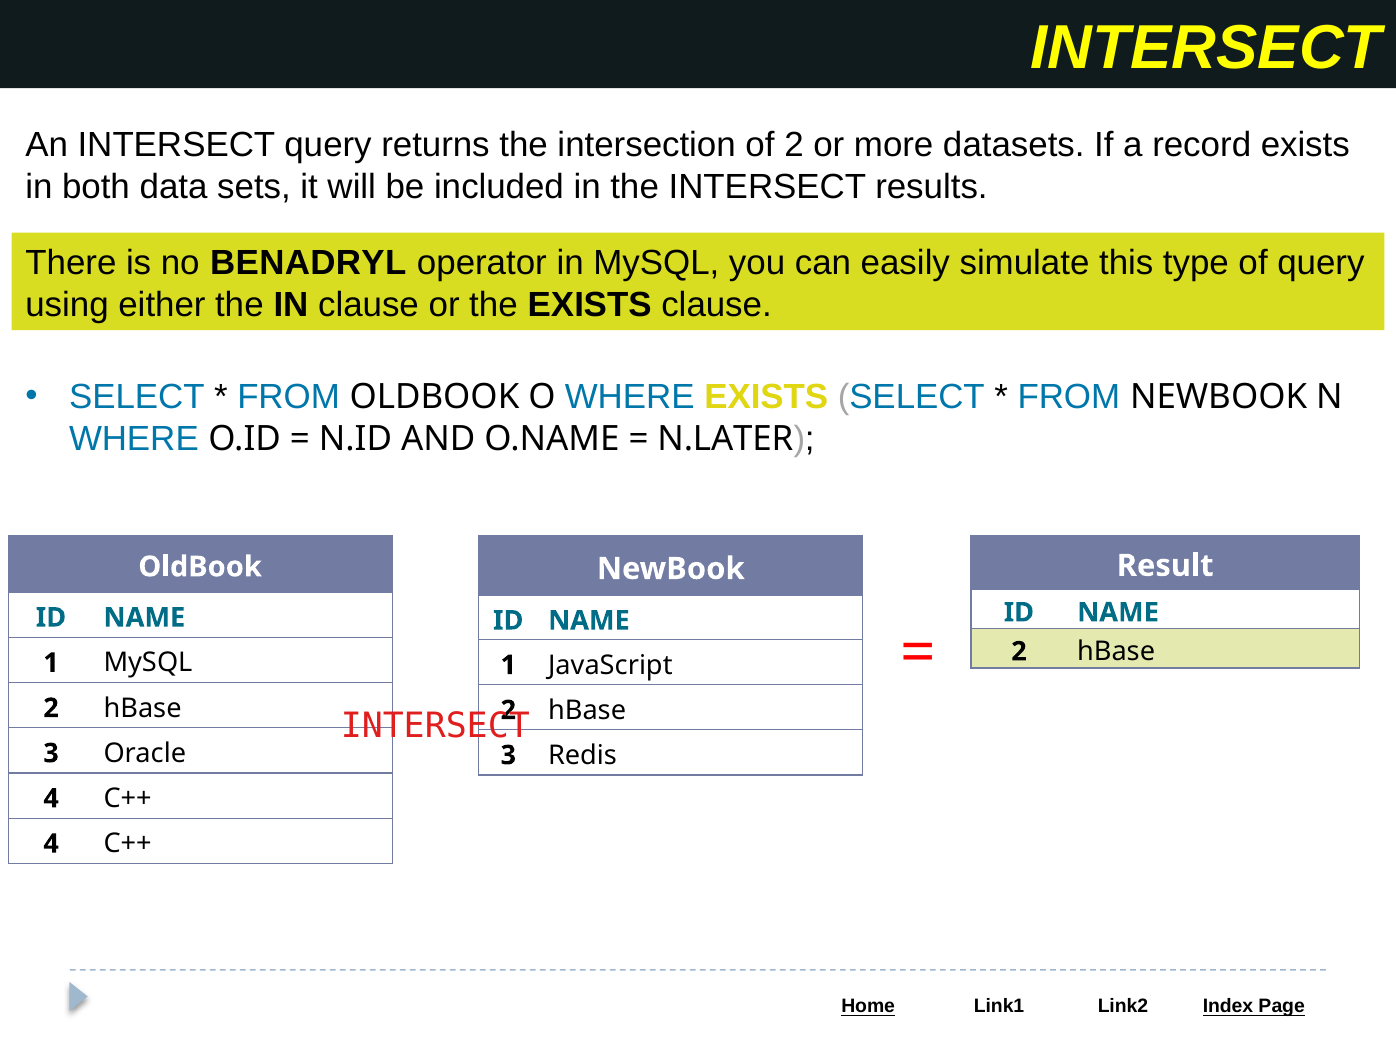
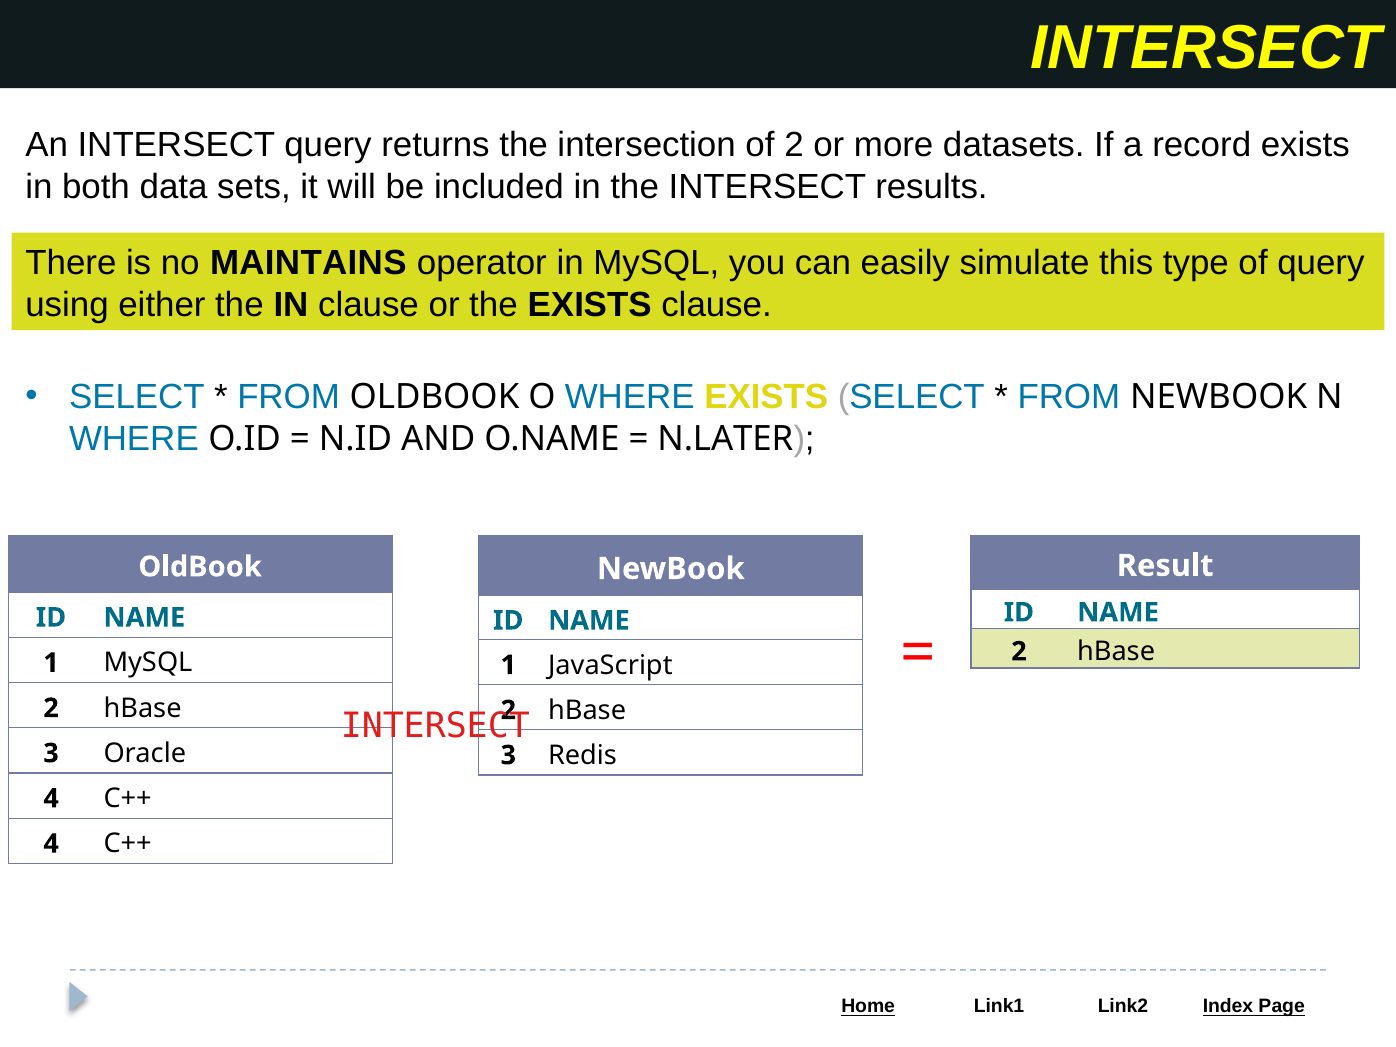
BENADRYL: BENADRYL -> MAINTAINS
